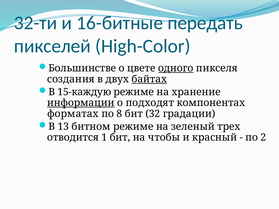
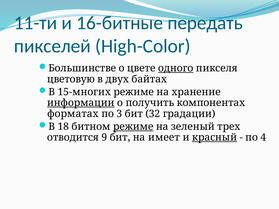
32-ти: 32-ти -> 11-ти
создания: создания -> цветовую
байтах underline: present -> none
15-каждую: 15-каждую -> 15-многих
подходят: подходят -> получить
8: 8 -> 3
13: 13 -> 18
режиме at (133, 127) underline: none -> present
1: 1 -> 9
чтобы: чтобы -> имеет
красный underline: none -> present
2: 2 -> 4
